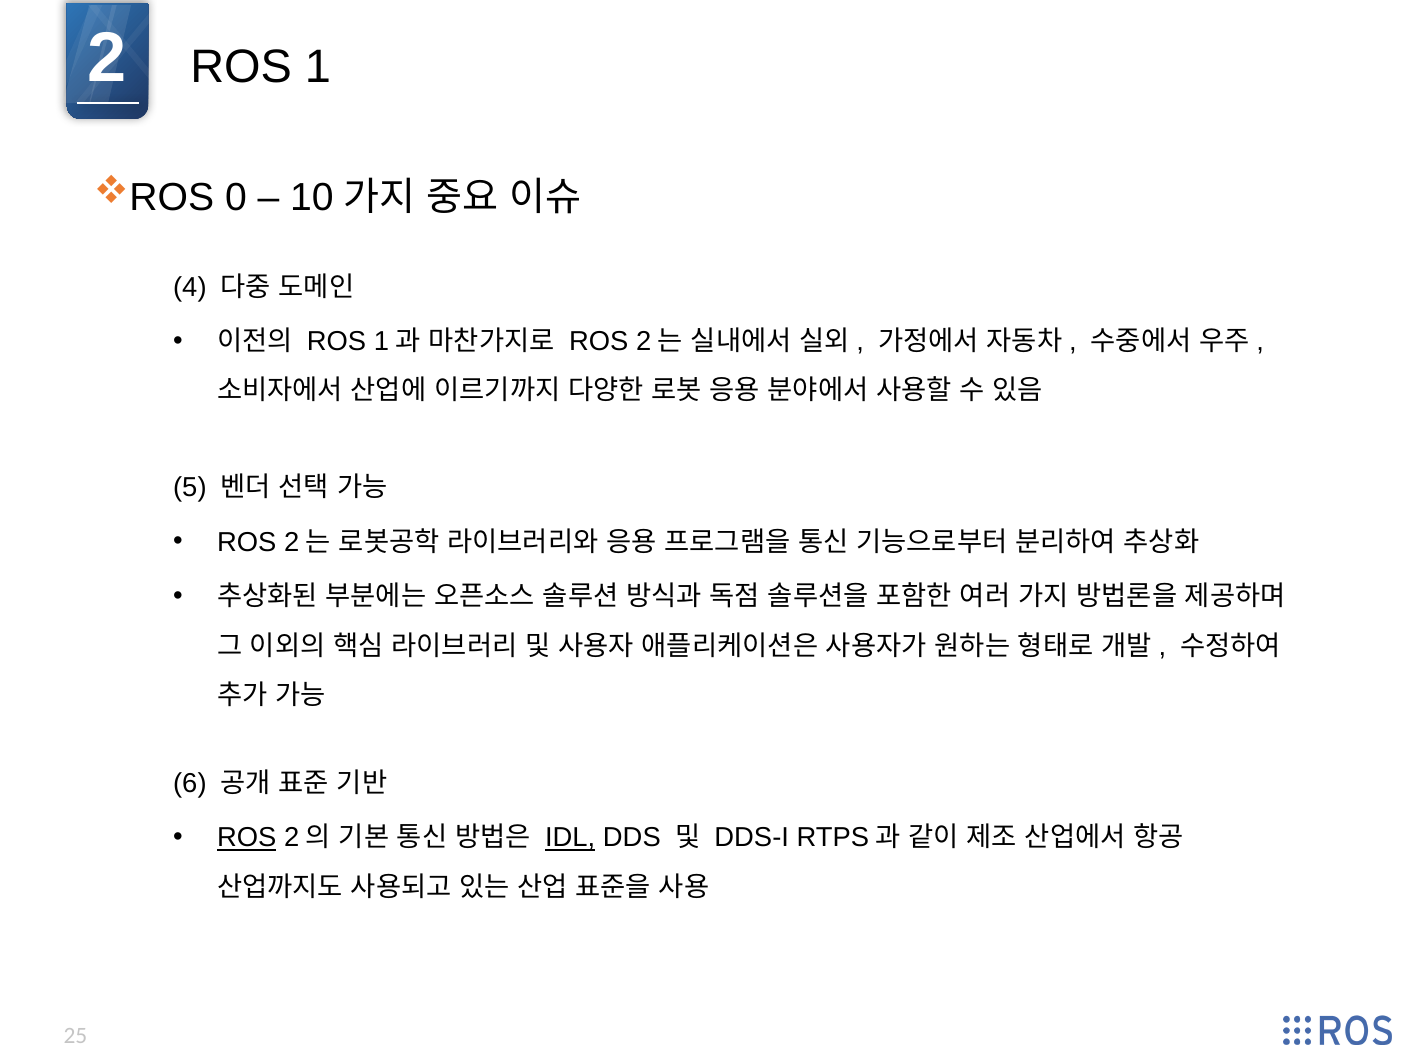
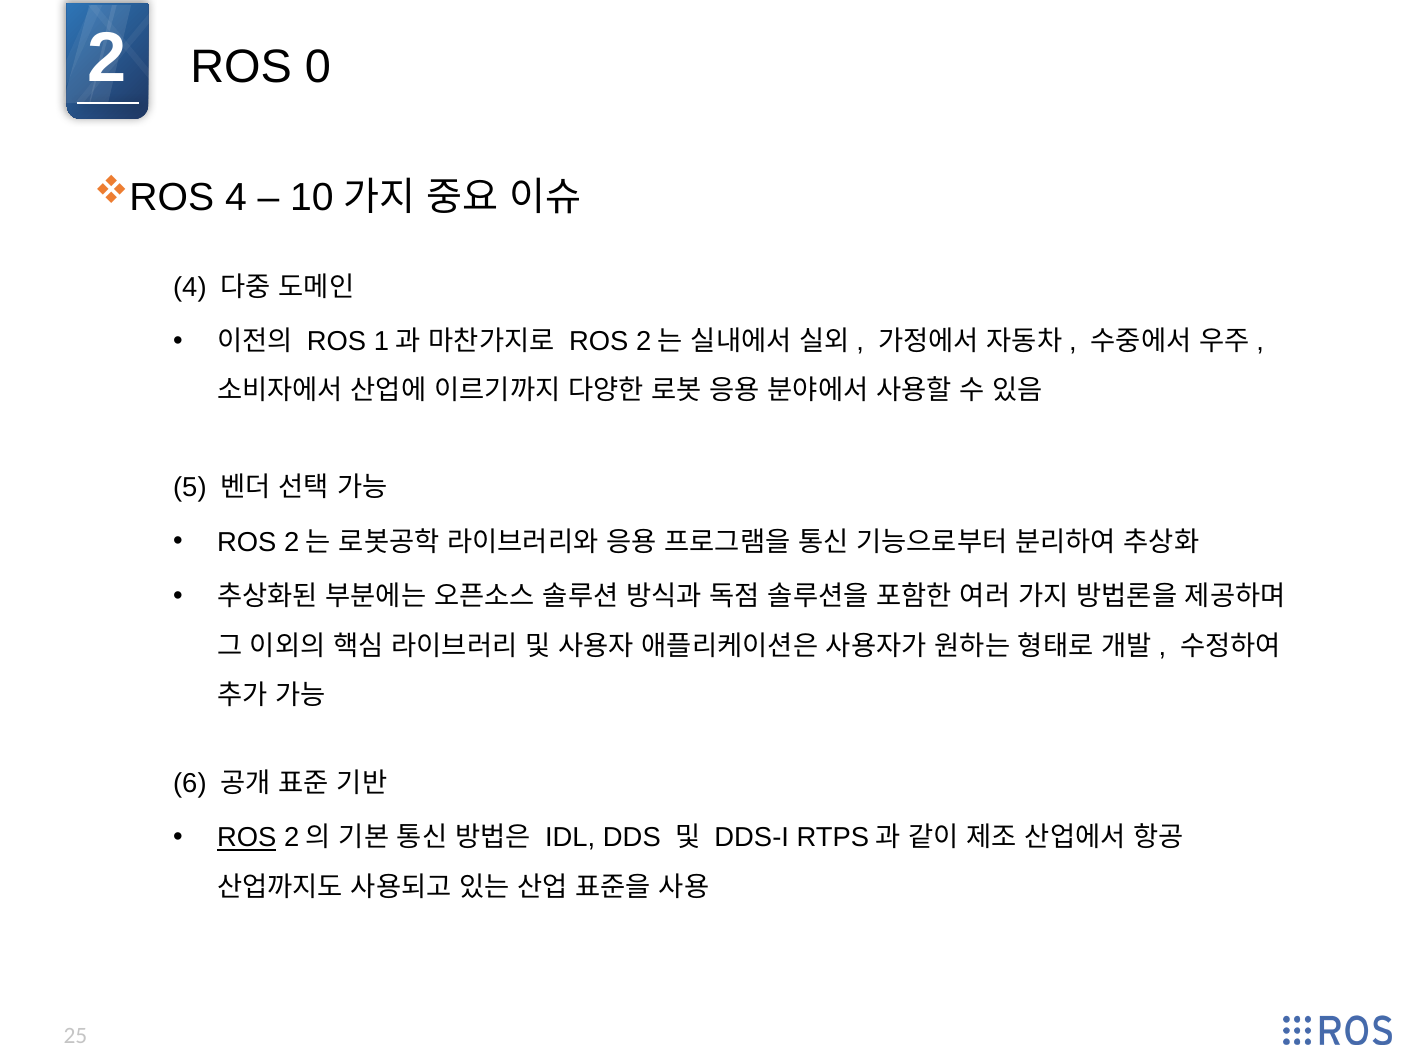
1: 1 -> 0
0 at (236, 197): 0 -> 4
IDL underline: present -> none
